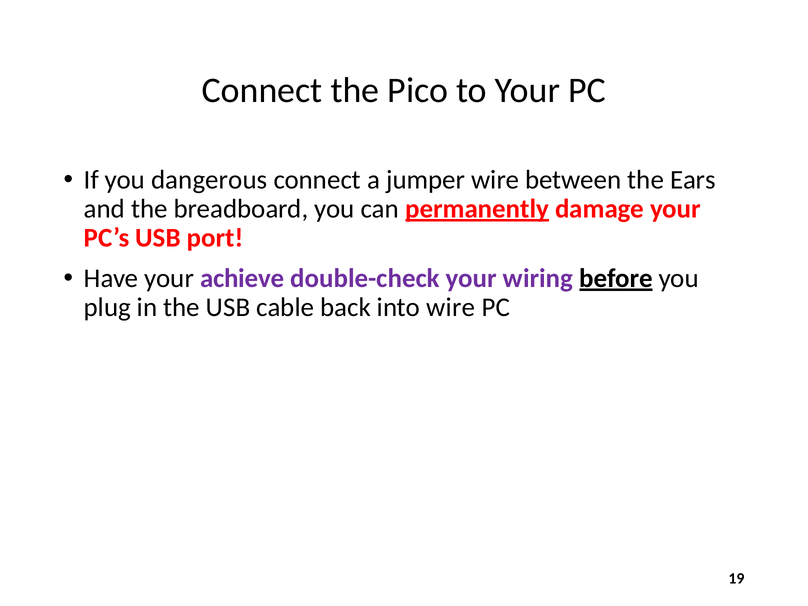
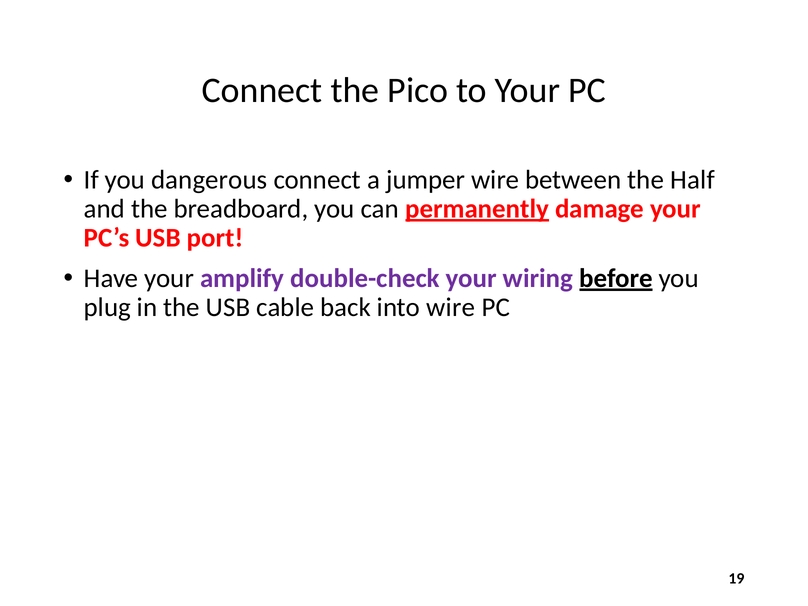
Ears: Ears -> Half
achieve: achieve -> amplify
